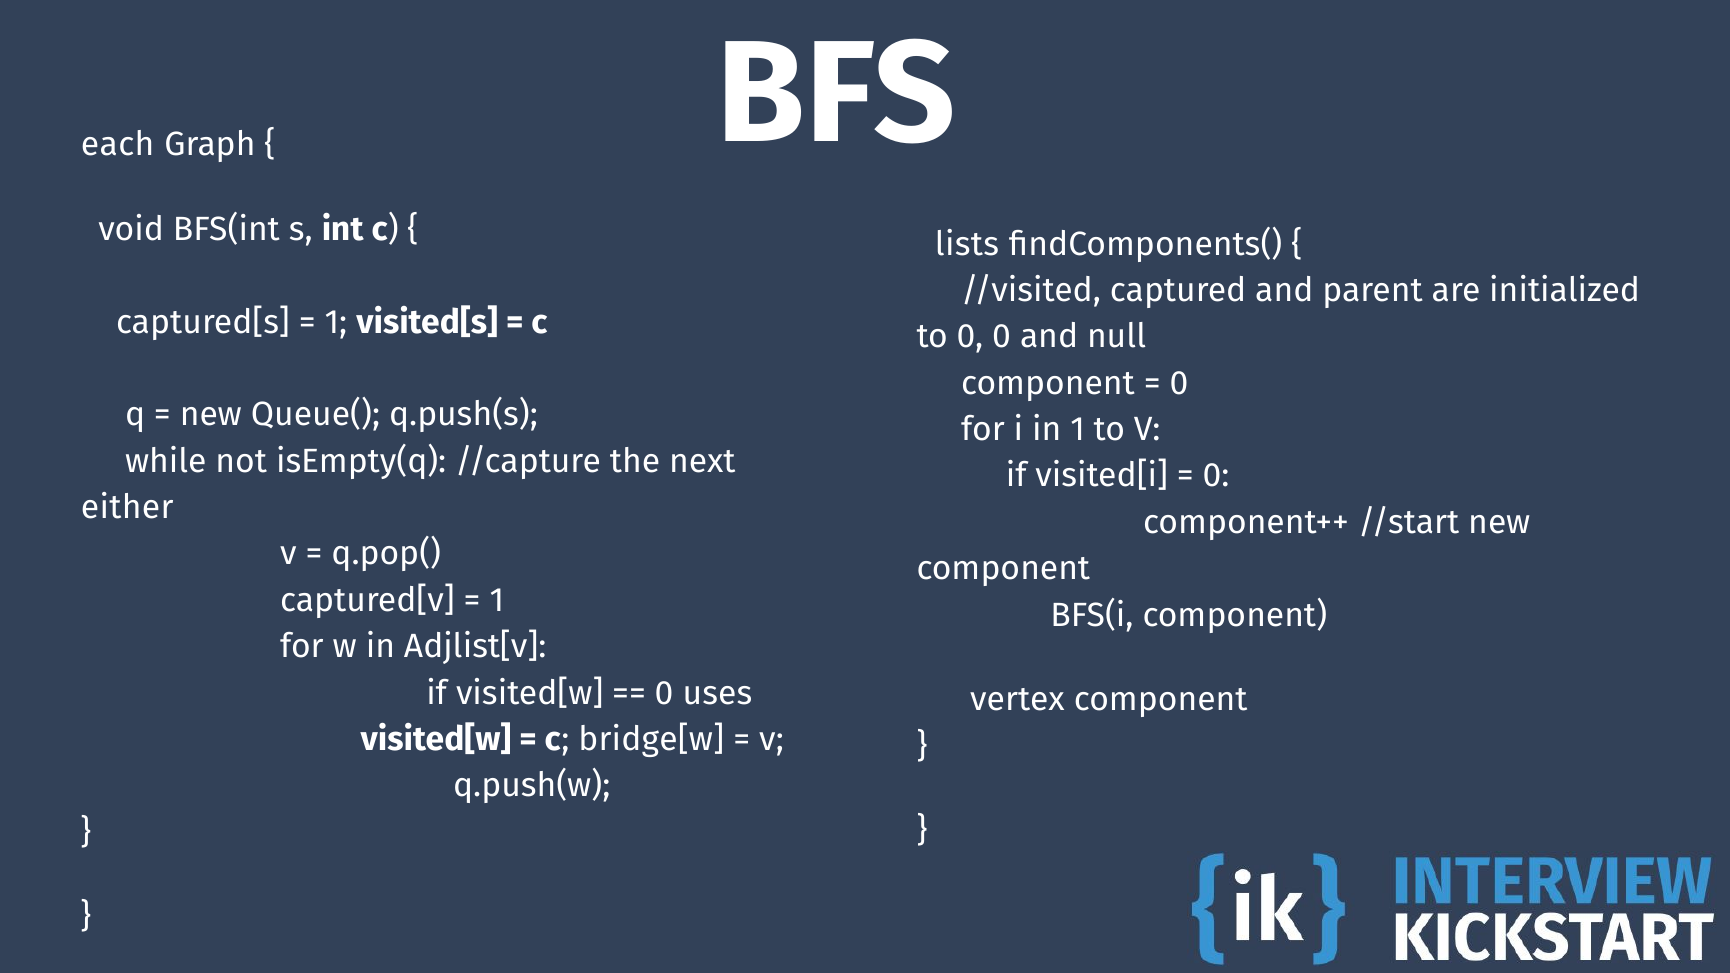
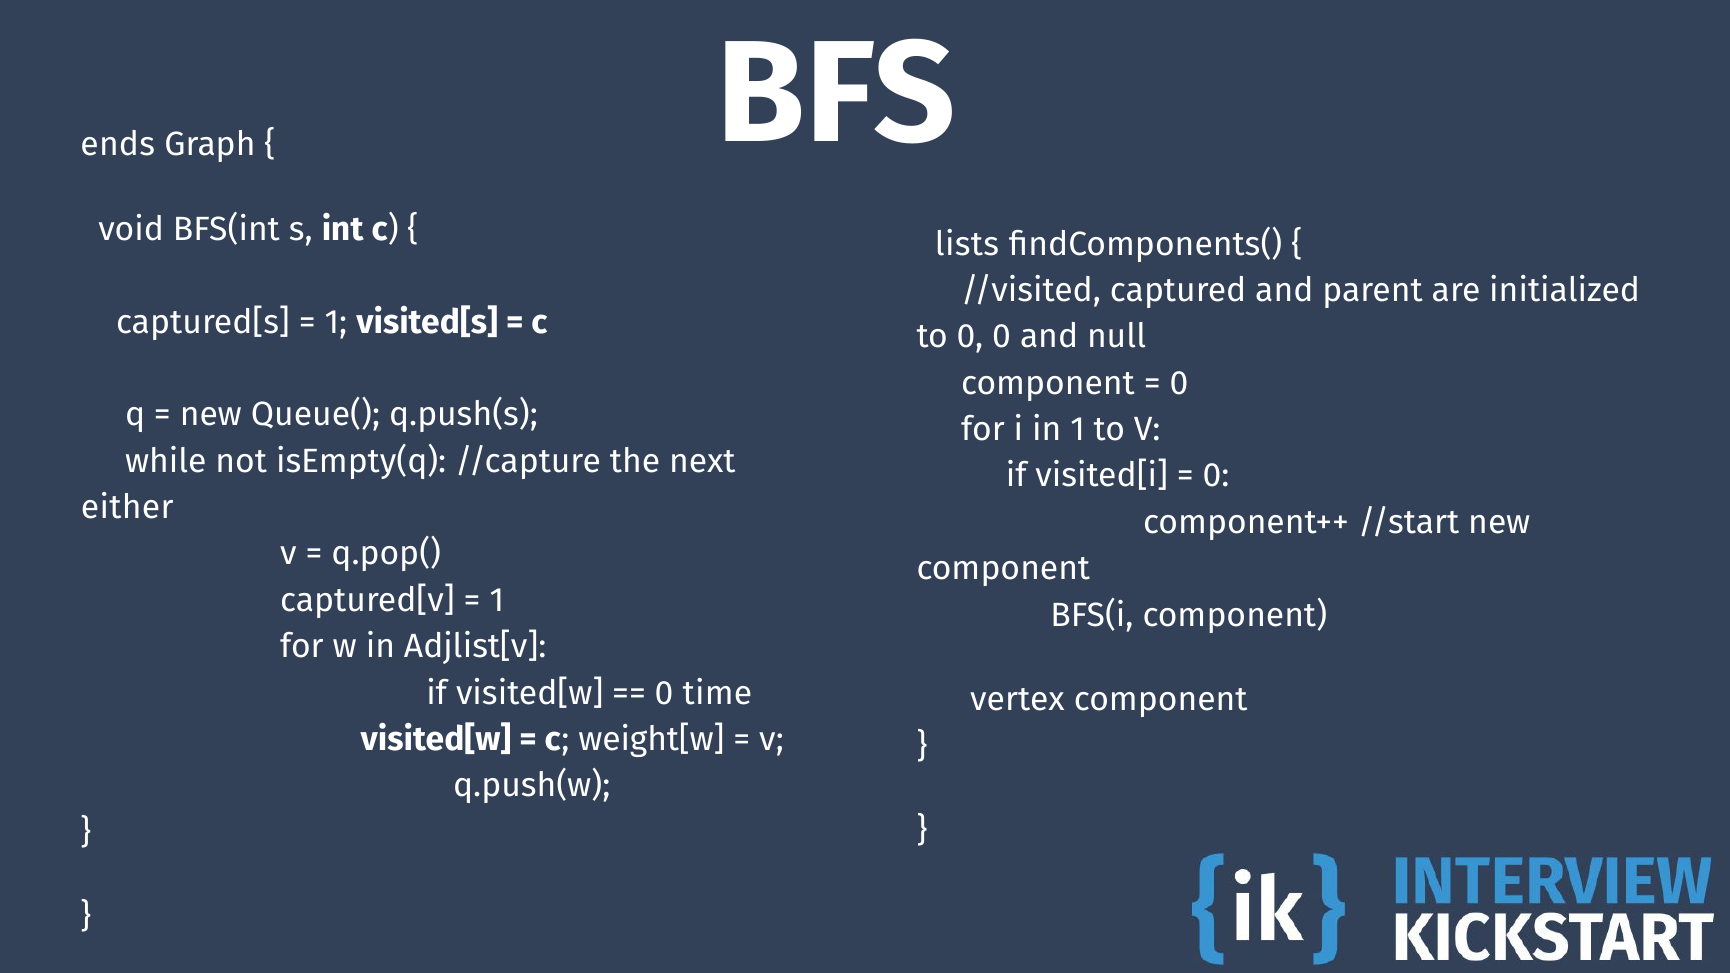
each: each -> ends
uses: uses -> time
bridge[w: bridge[w -> weight[w
